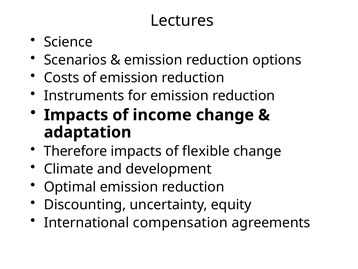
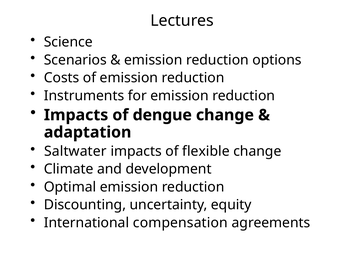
income: income -> dengue
Therefore: Therefore -> Saltwater
